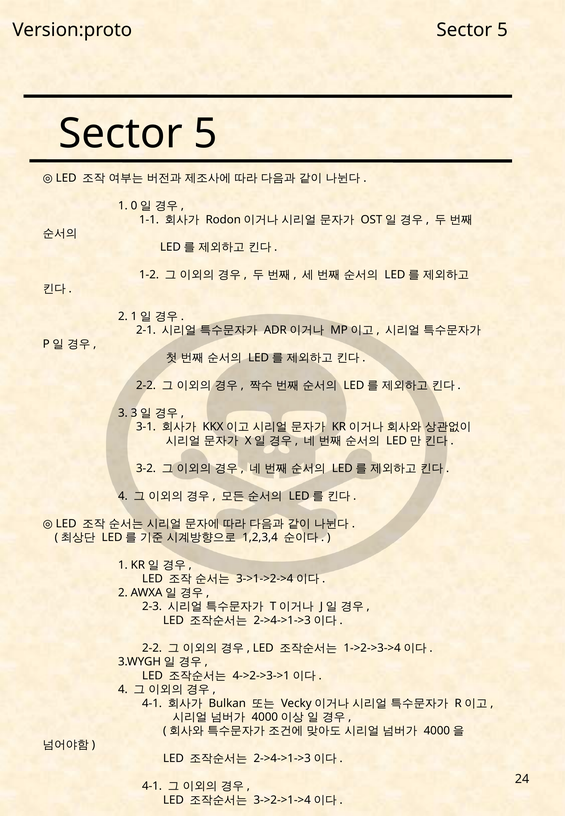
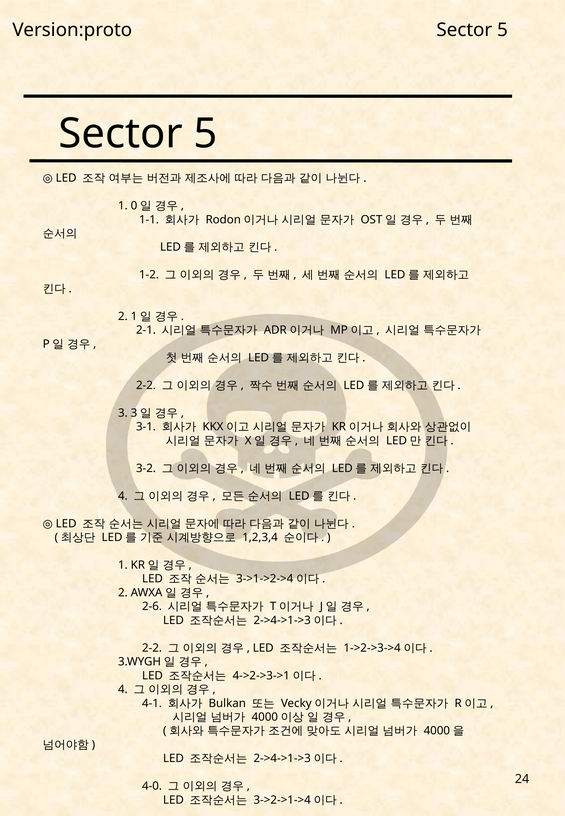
2-3: 2-3 -> 2-6
4-1 at (152, 786): 4-1 -> 4-0
